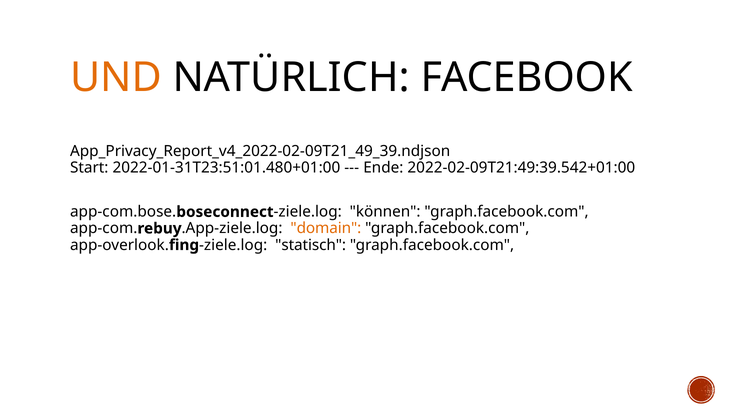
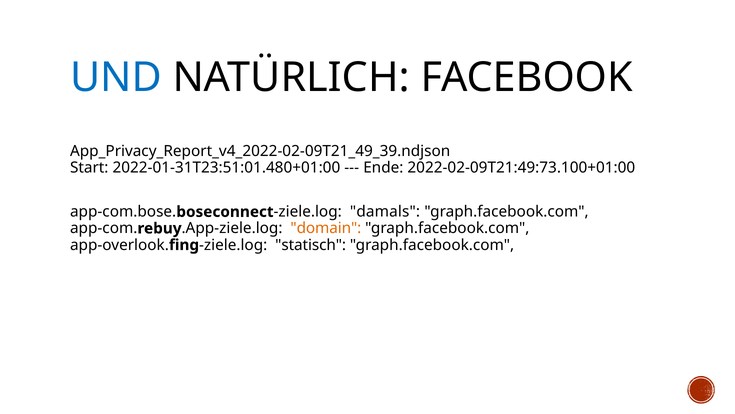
UND colour: orange -> blue
2022-02-09T21:49:39.542+01:00: 2022-02-09T21:49:39.542+01:00 -> 2022-02-09T21:49:73.100+01:00
können: können -> damals
